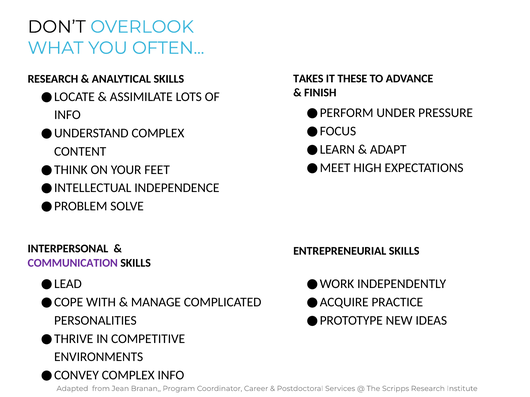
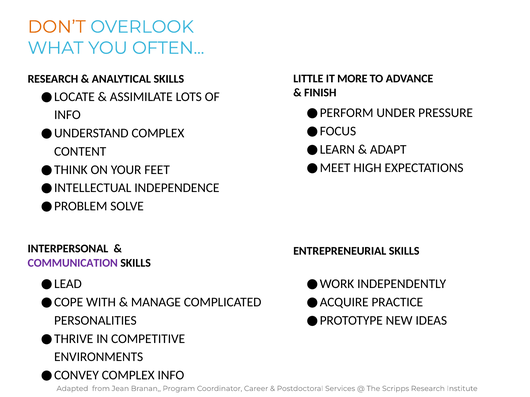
DON’T colour: black -> orange
TAKES: TAKES -> LITTLE
THESE: THESE -> MORE
